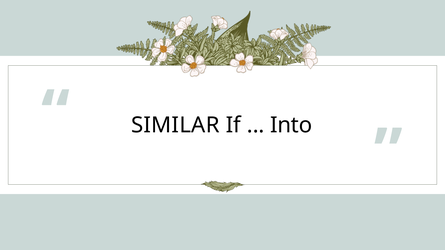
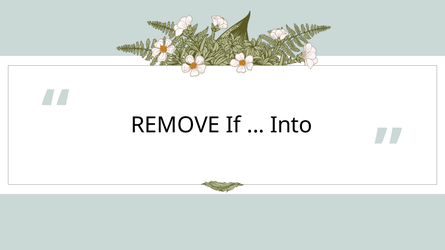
SIMILAR: SIMILAR -> REMOVE
